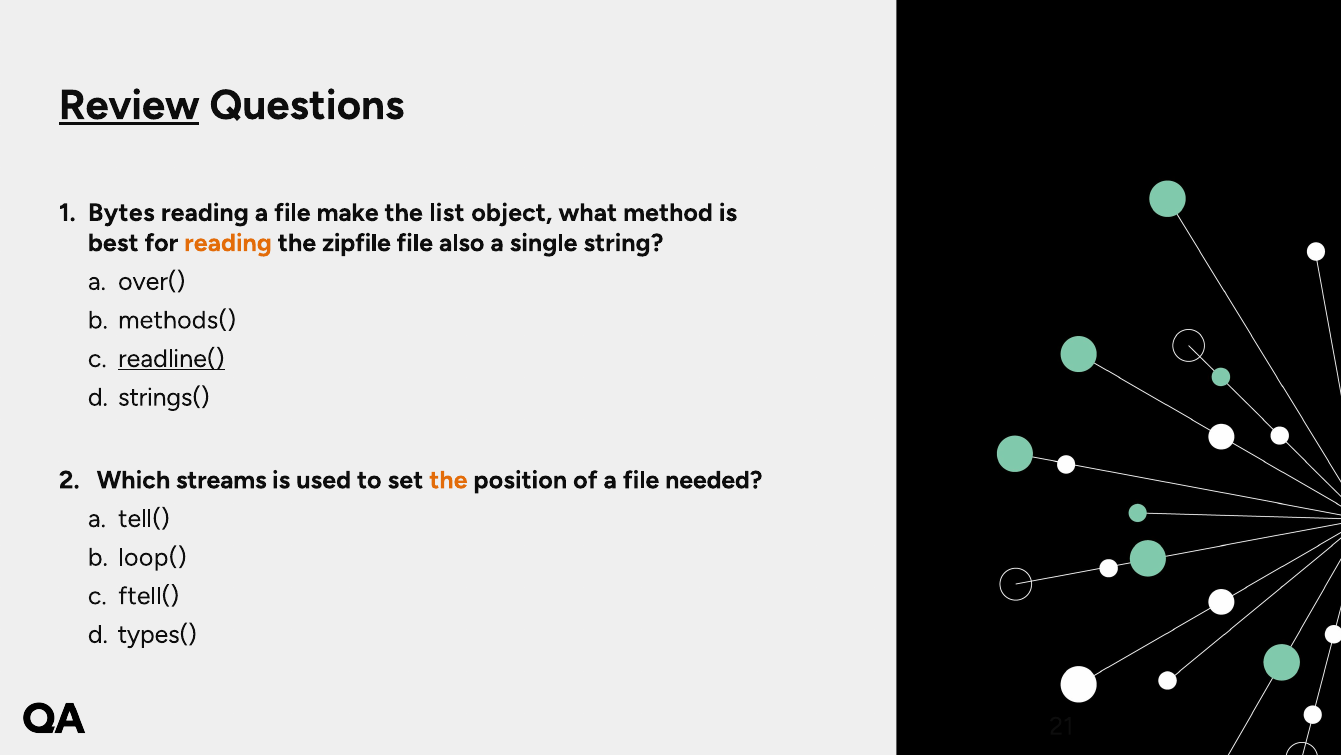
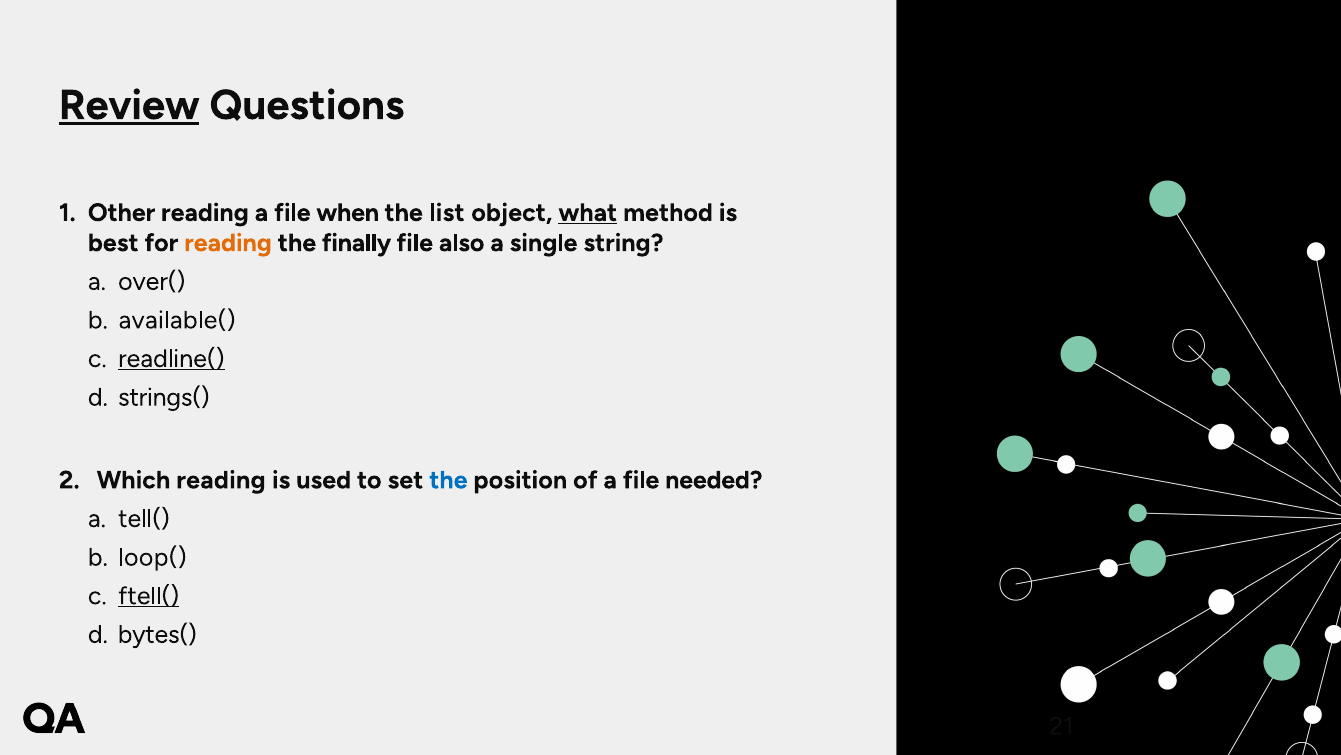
Bytes: Bytes -> Other
make: make -> when
what underline: none -> present
zipfile: zipfile -> finally
methods(: methods( -> available(
Which streams: streams -> reading
the at (448, 480) colour: orange -> blue
ftell( underline: none -> present
types(: types( -> bytes(
